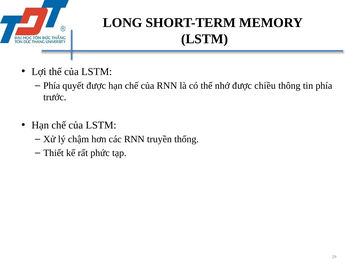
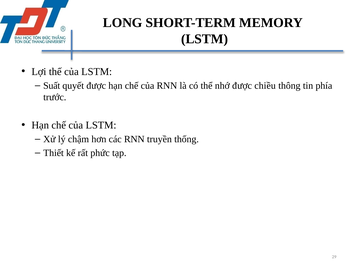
Phía at (52, 85): Phía -> Suất
